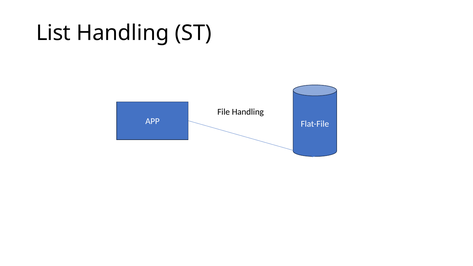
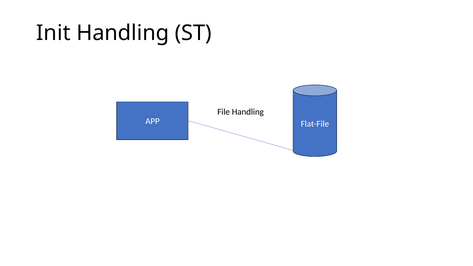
List: List -> Init
